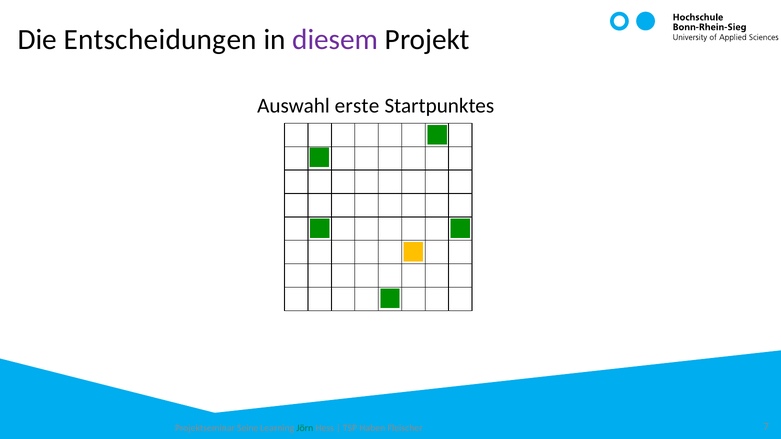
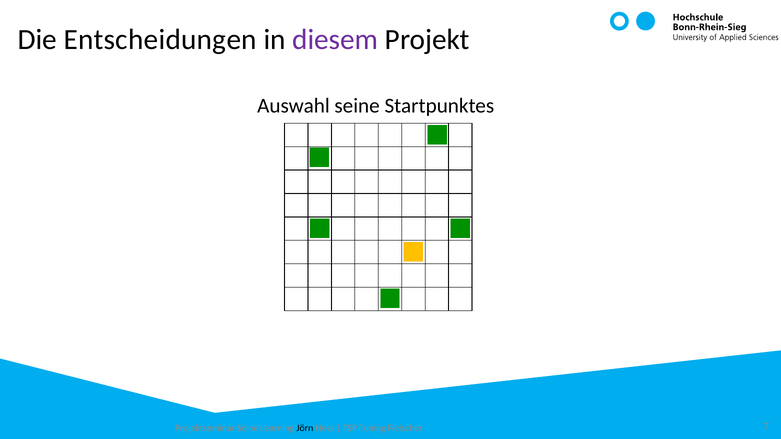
Auswahl erste: erste -> seine
Jörn colour: green -> black
Haben: Haben -> Tuning
